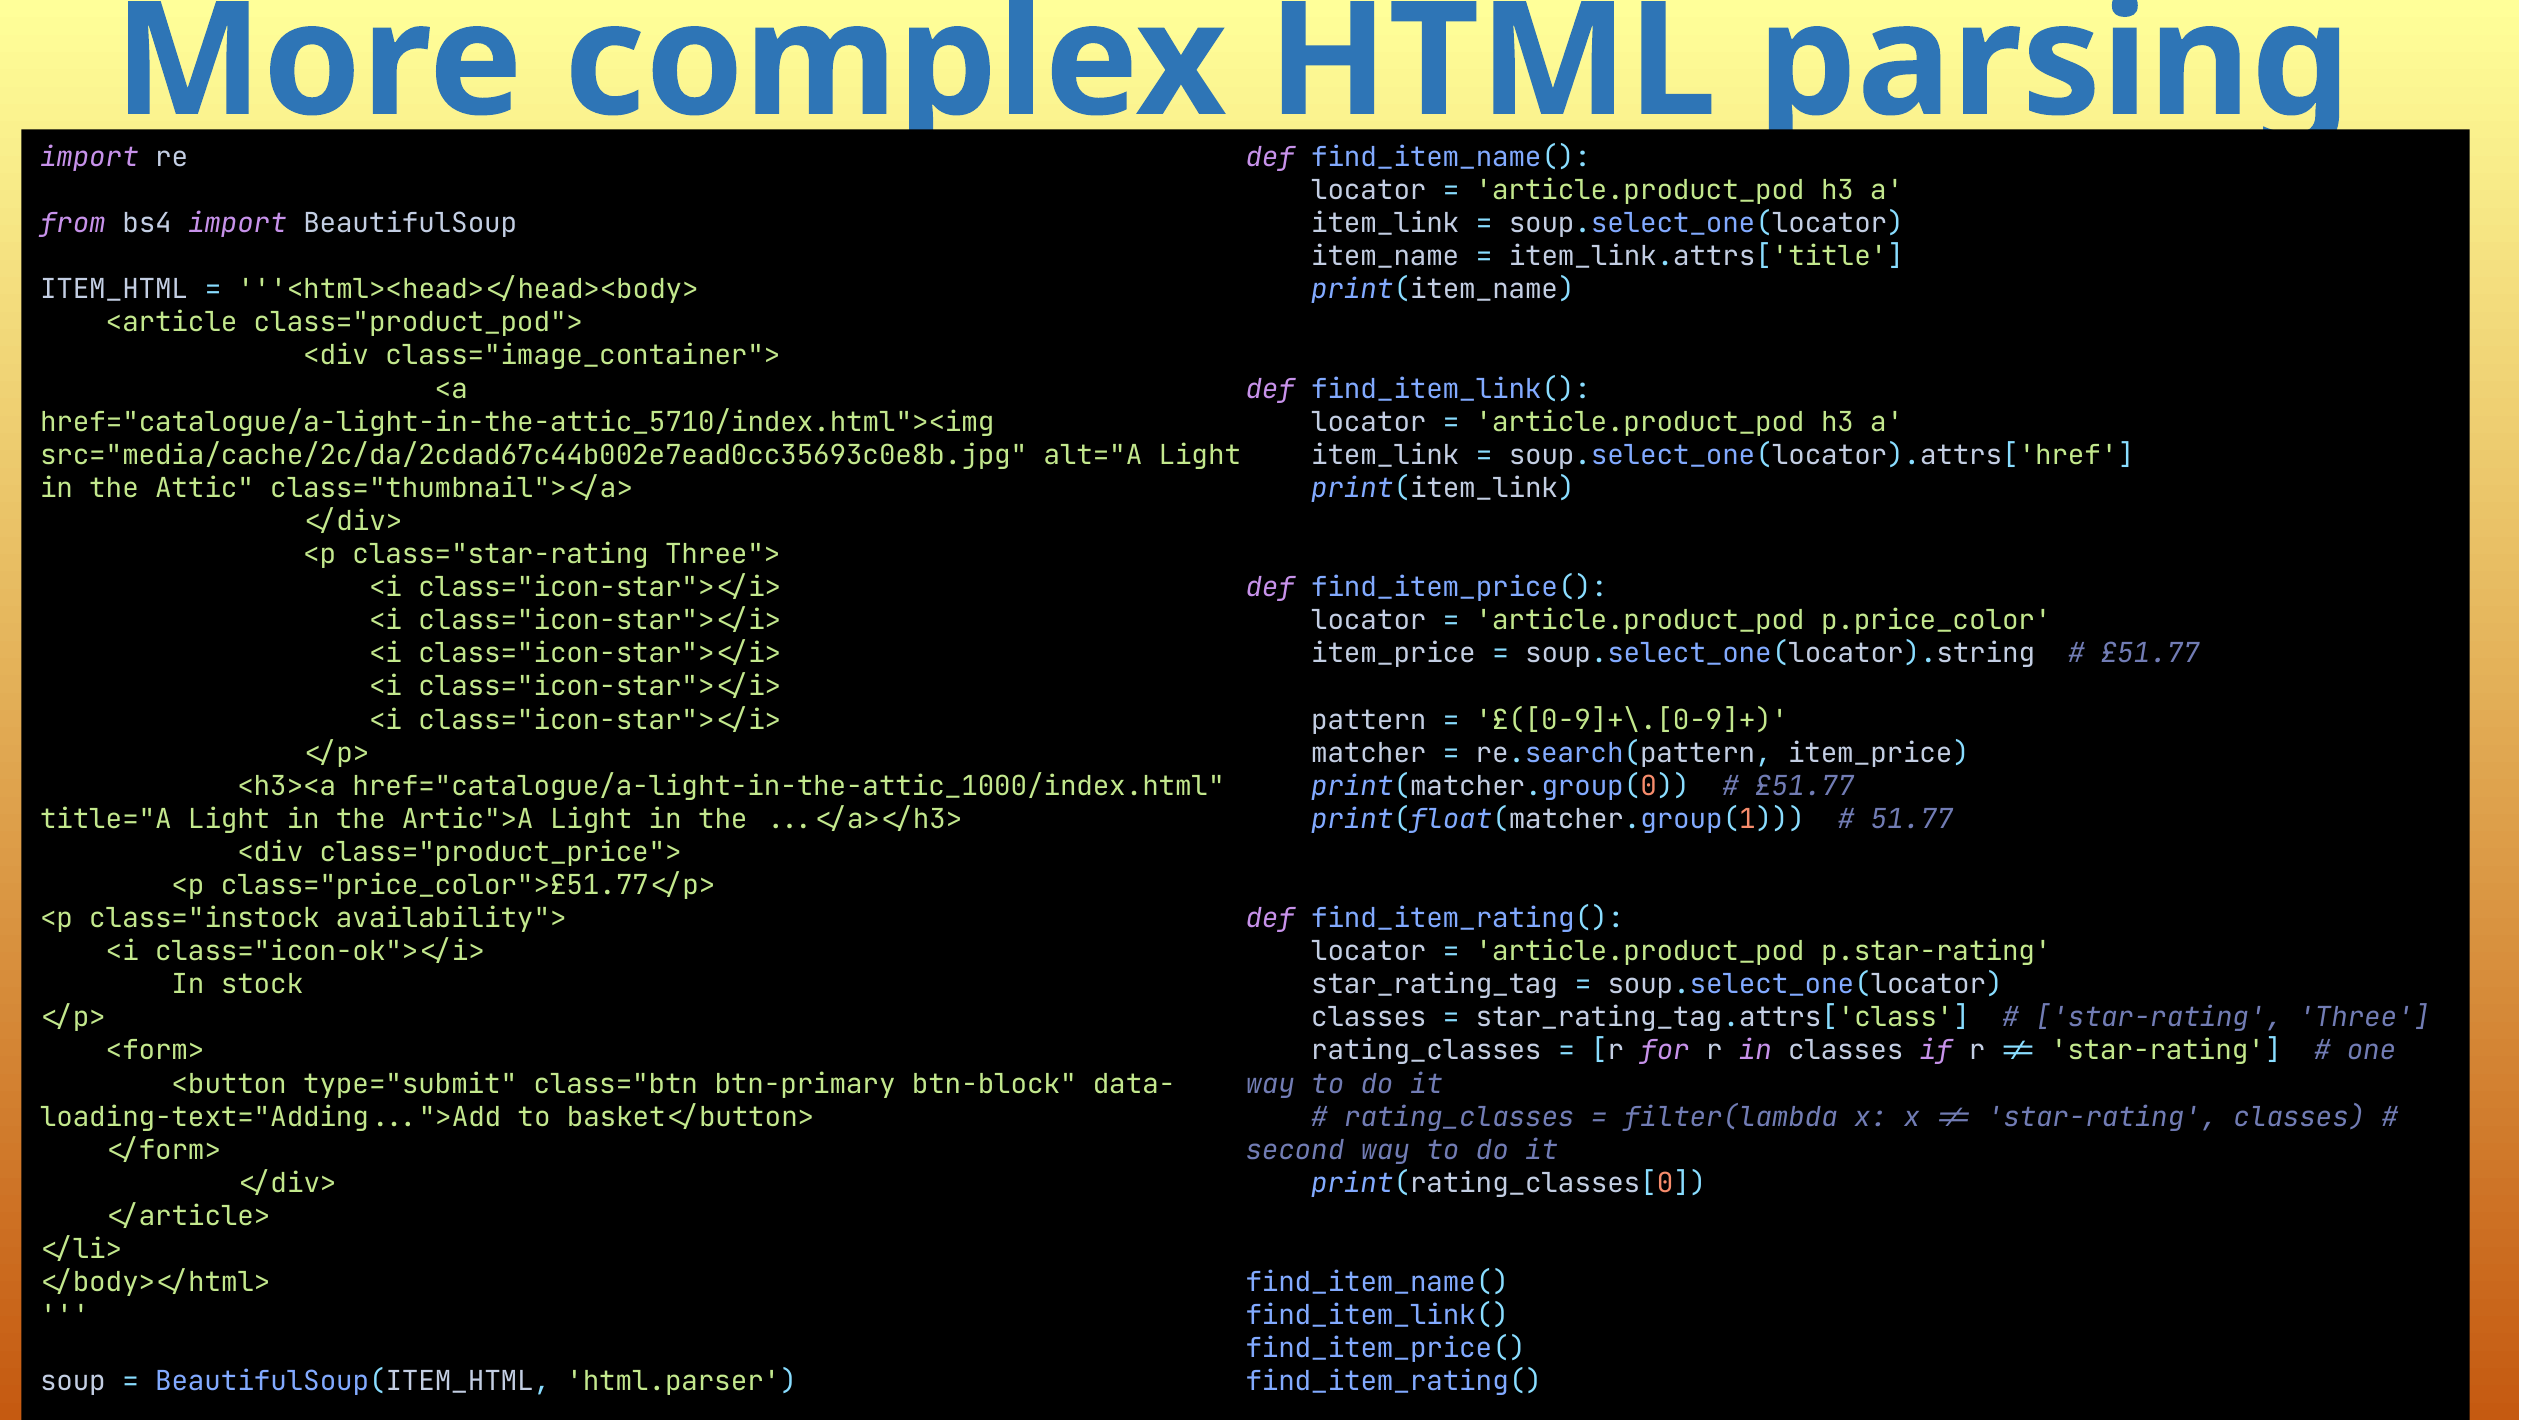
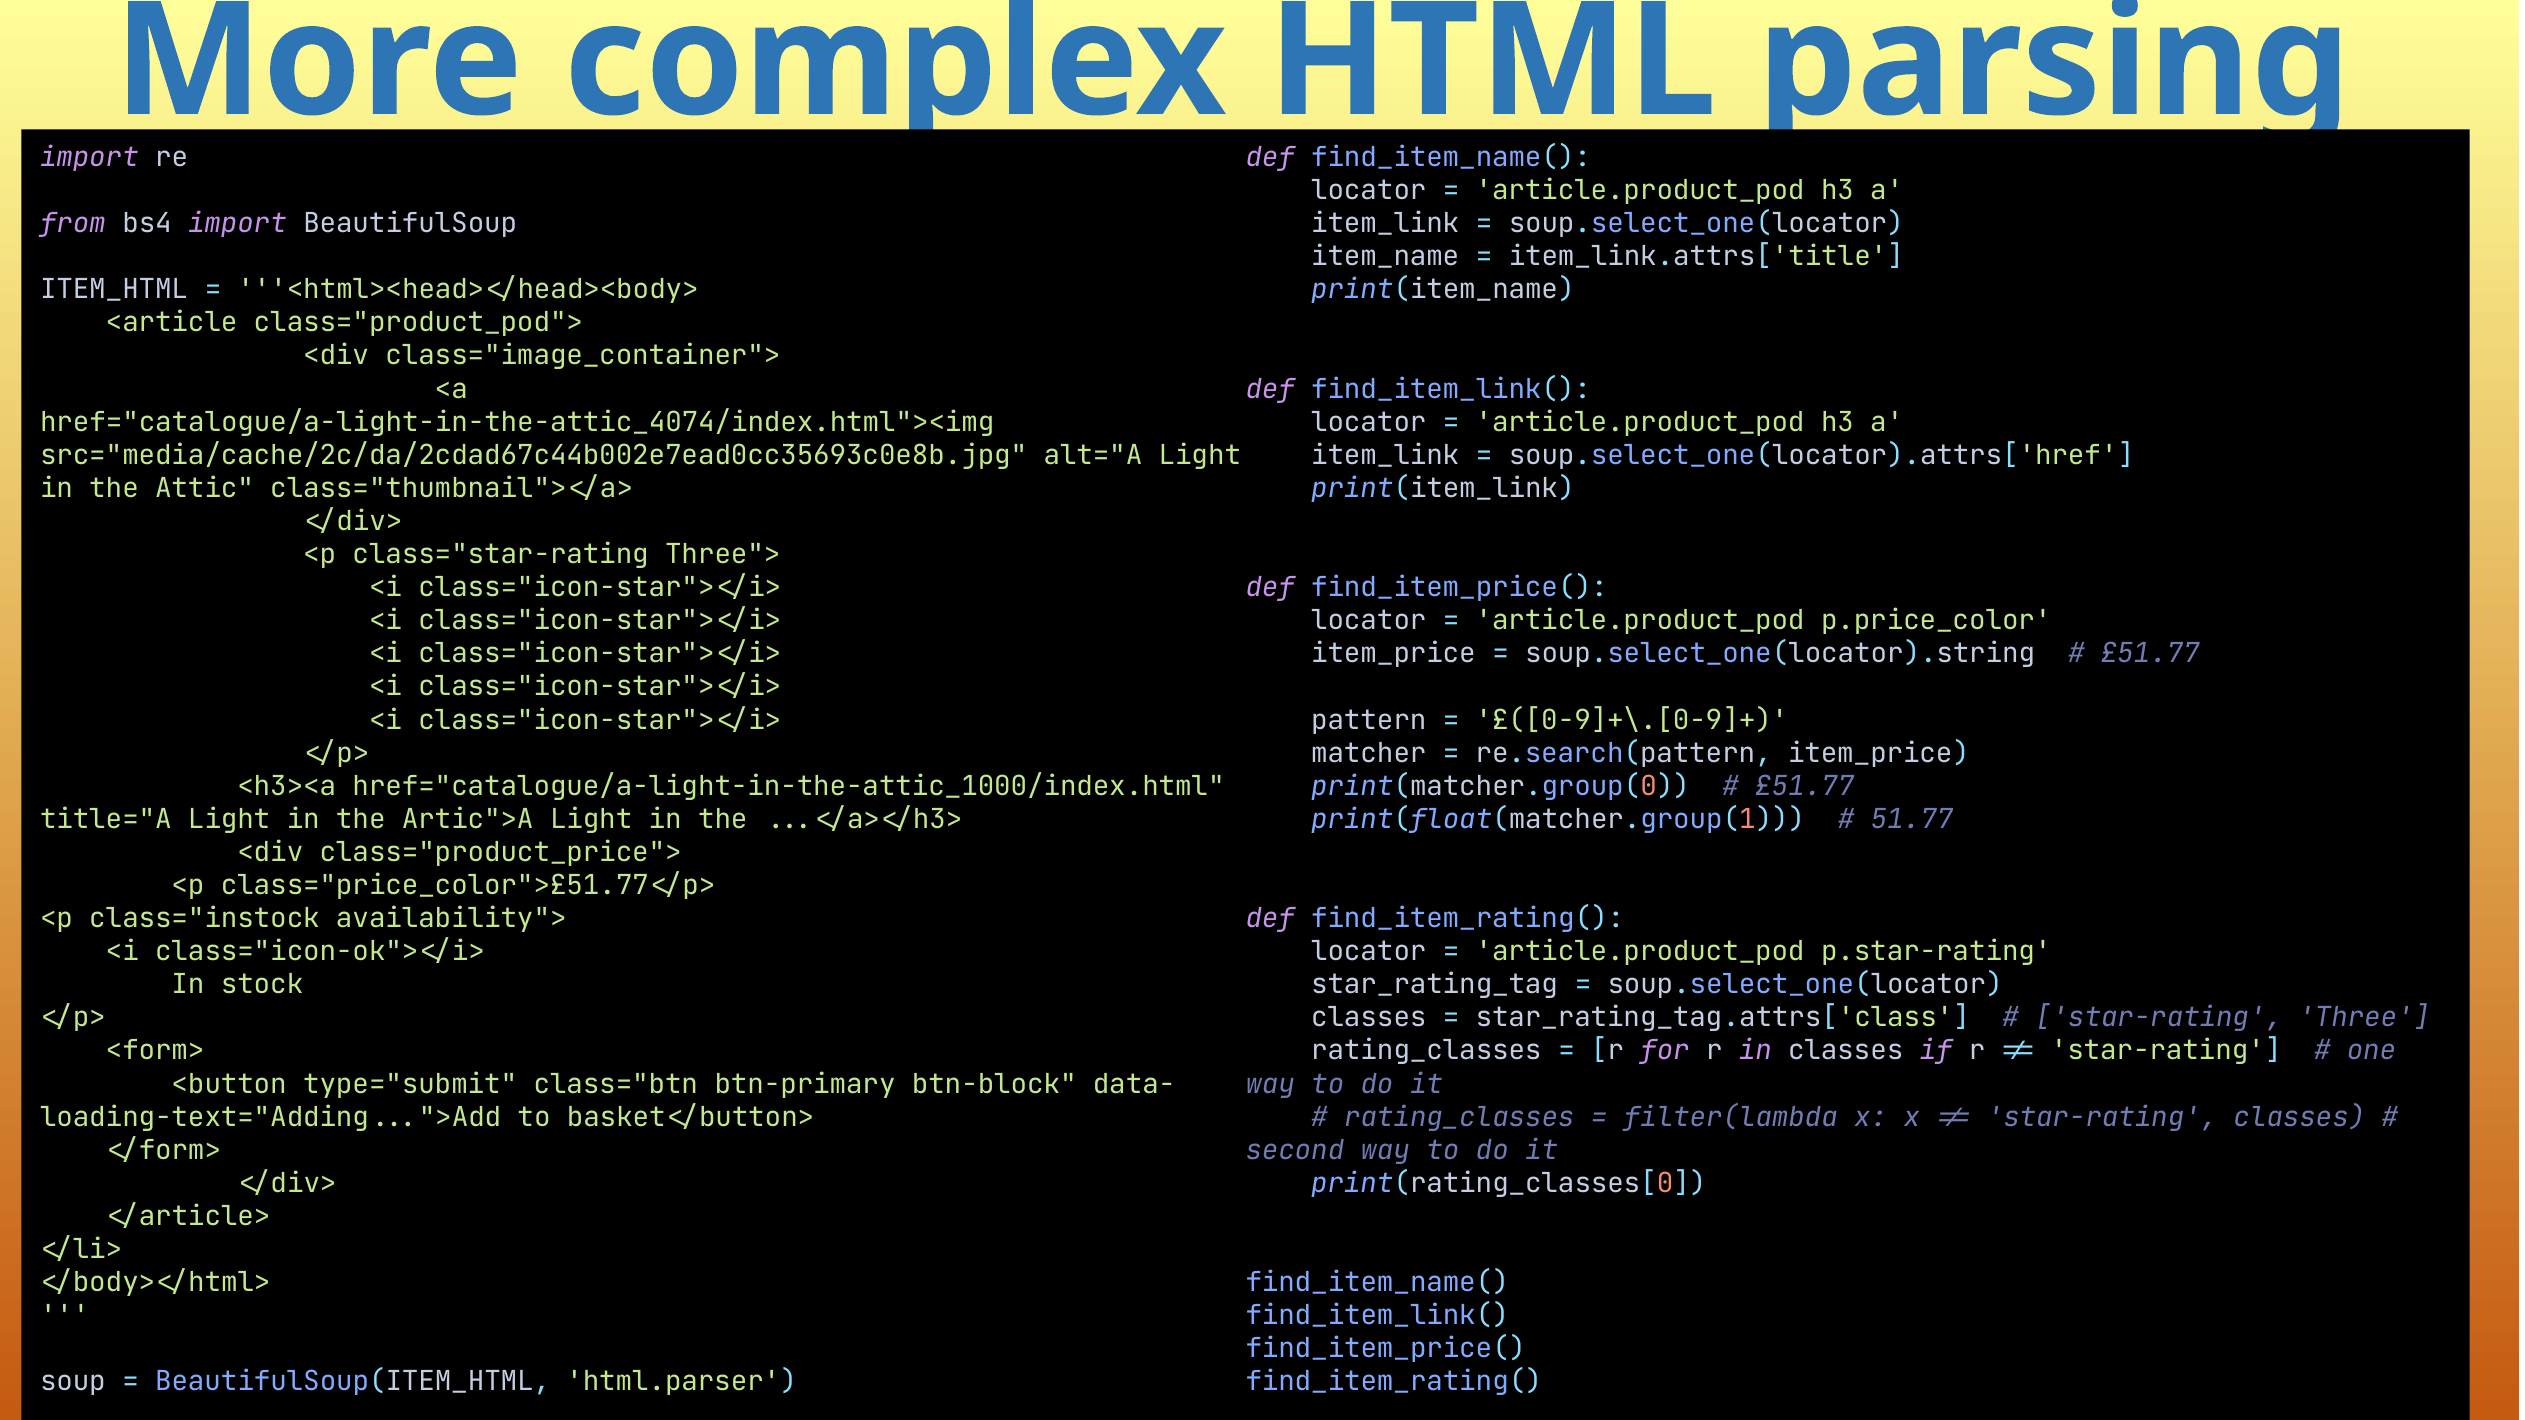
href="catalogue/a-light-in-the-attic_5710/index.html"><img: href="catalogue/a-light-in-the-attic_5710/index.html"><img -> href="catalogue/a-light-in-the-attic_4074/index.html"><img
